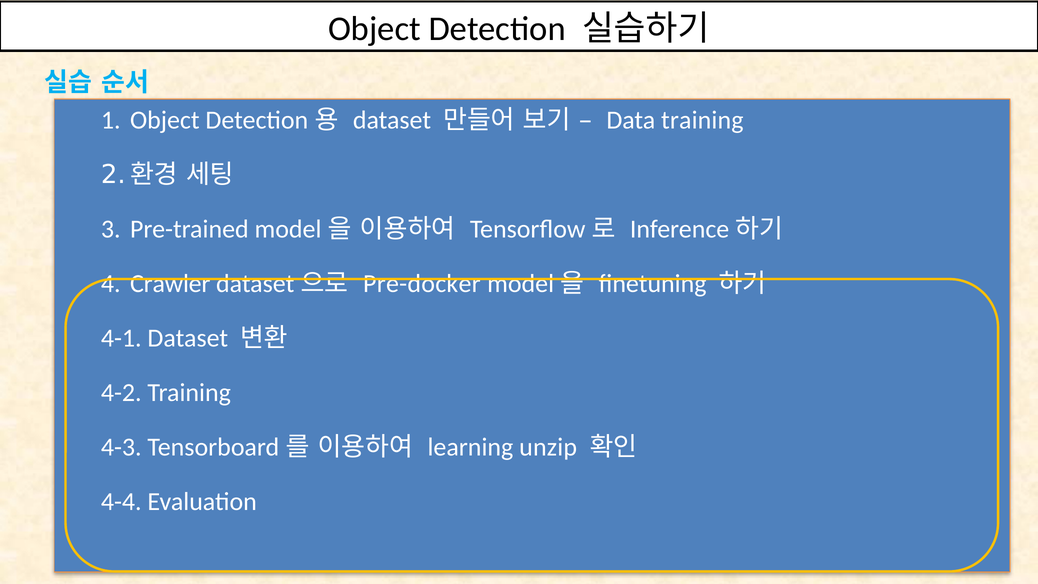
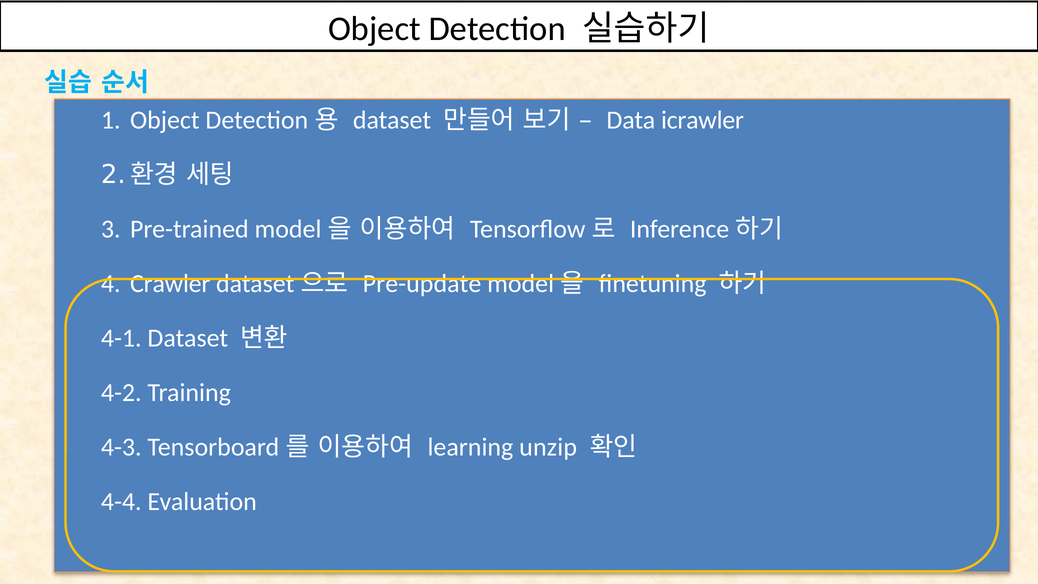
Data training: training -> icrawler
Pre-docker: Pre-docker -> Pre-update
